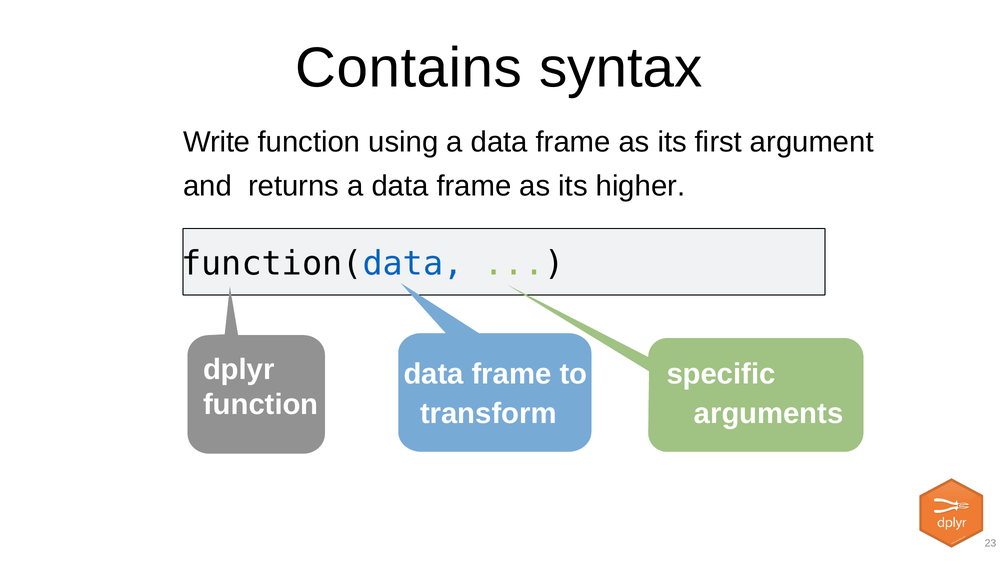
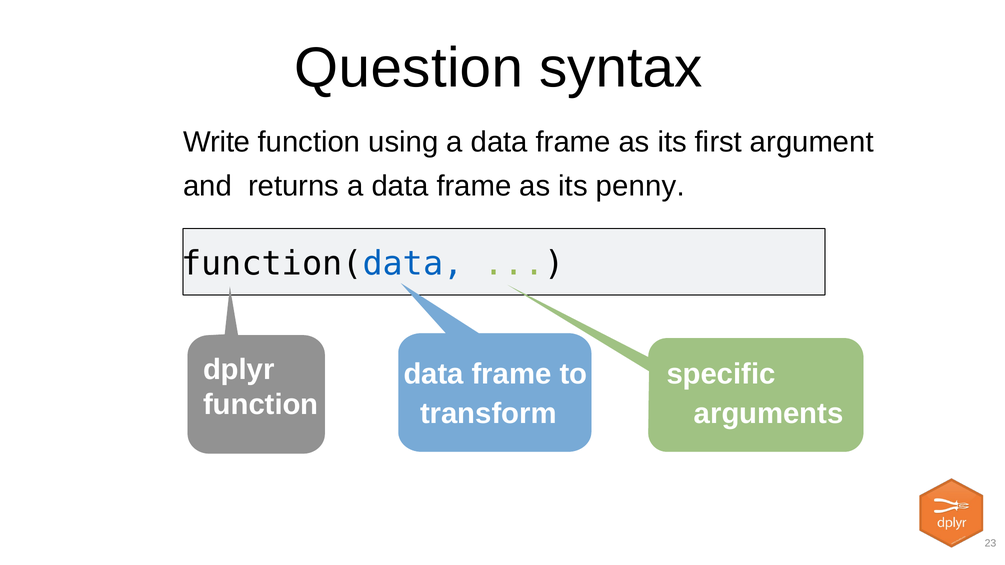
Contains: Contains -> Question
higher: higher -> penny
